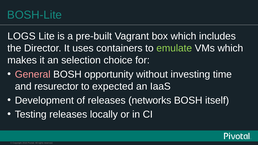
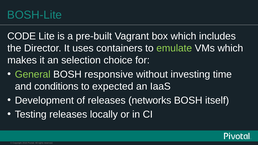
LOGS: LOGS -> CODE
General colour: pink -> light green
opportunity: opportunity -> responsive
resurector: resurector -> conditions
